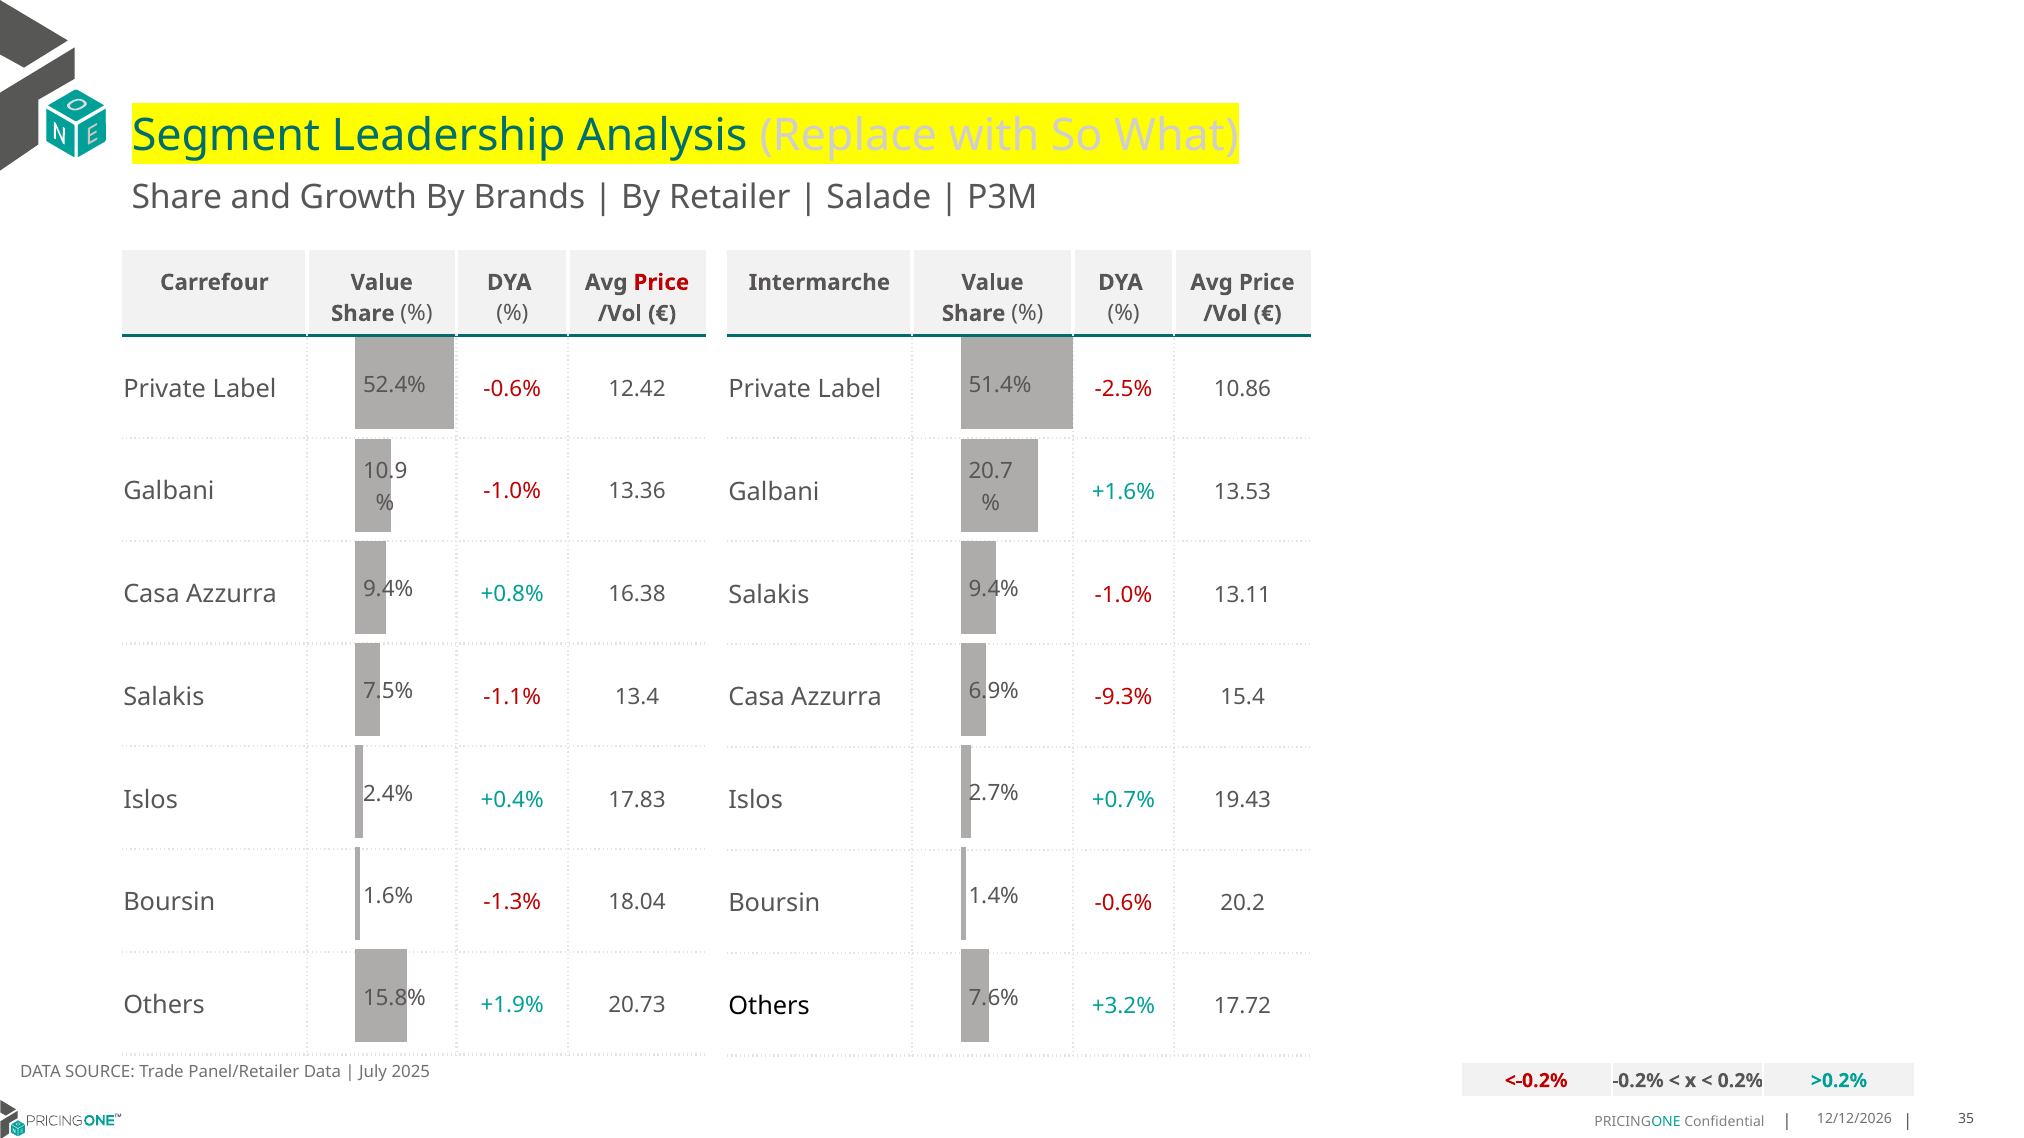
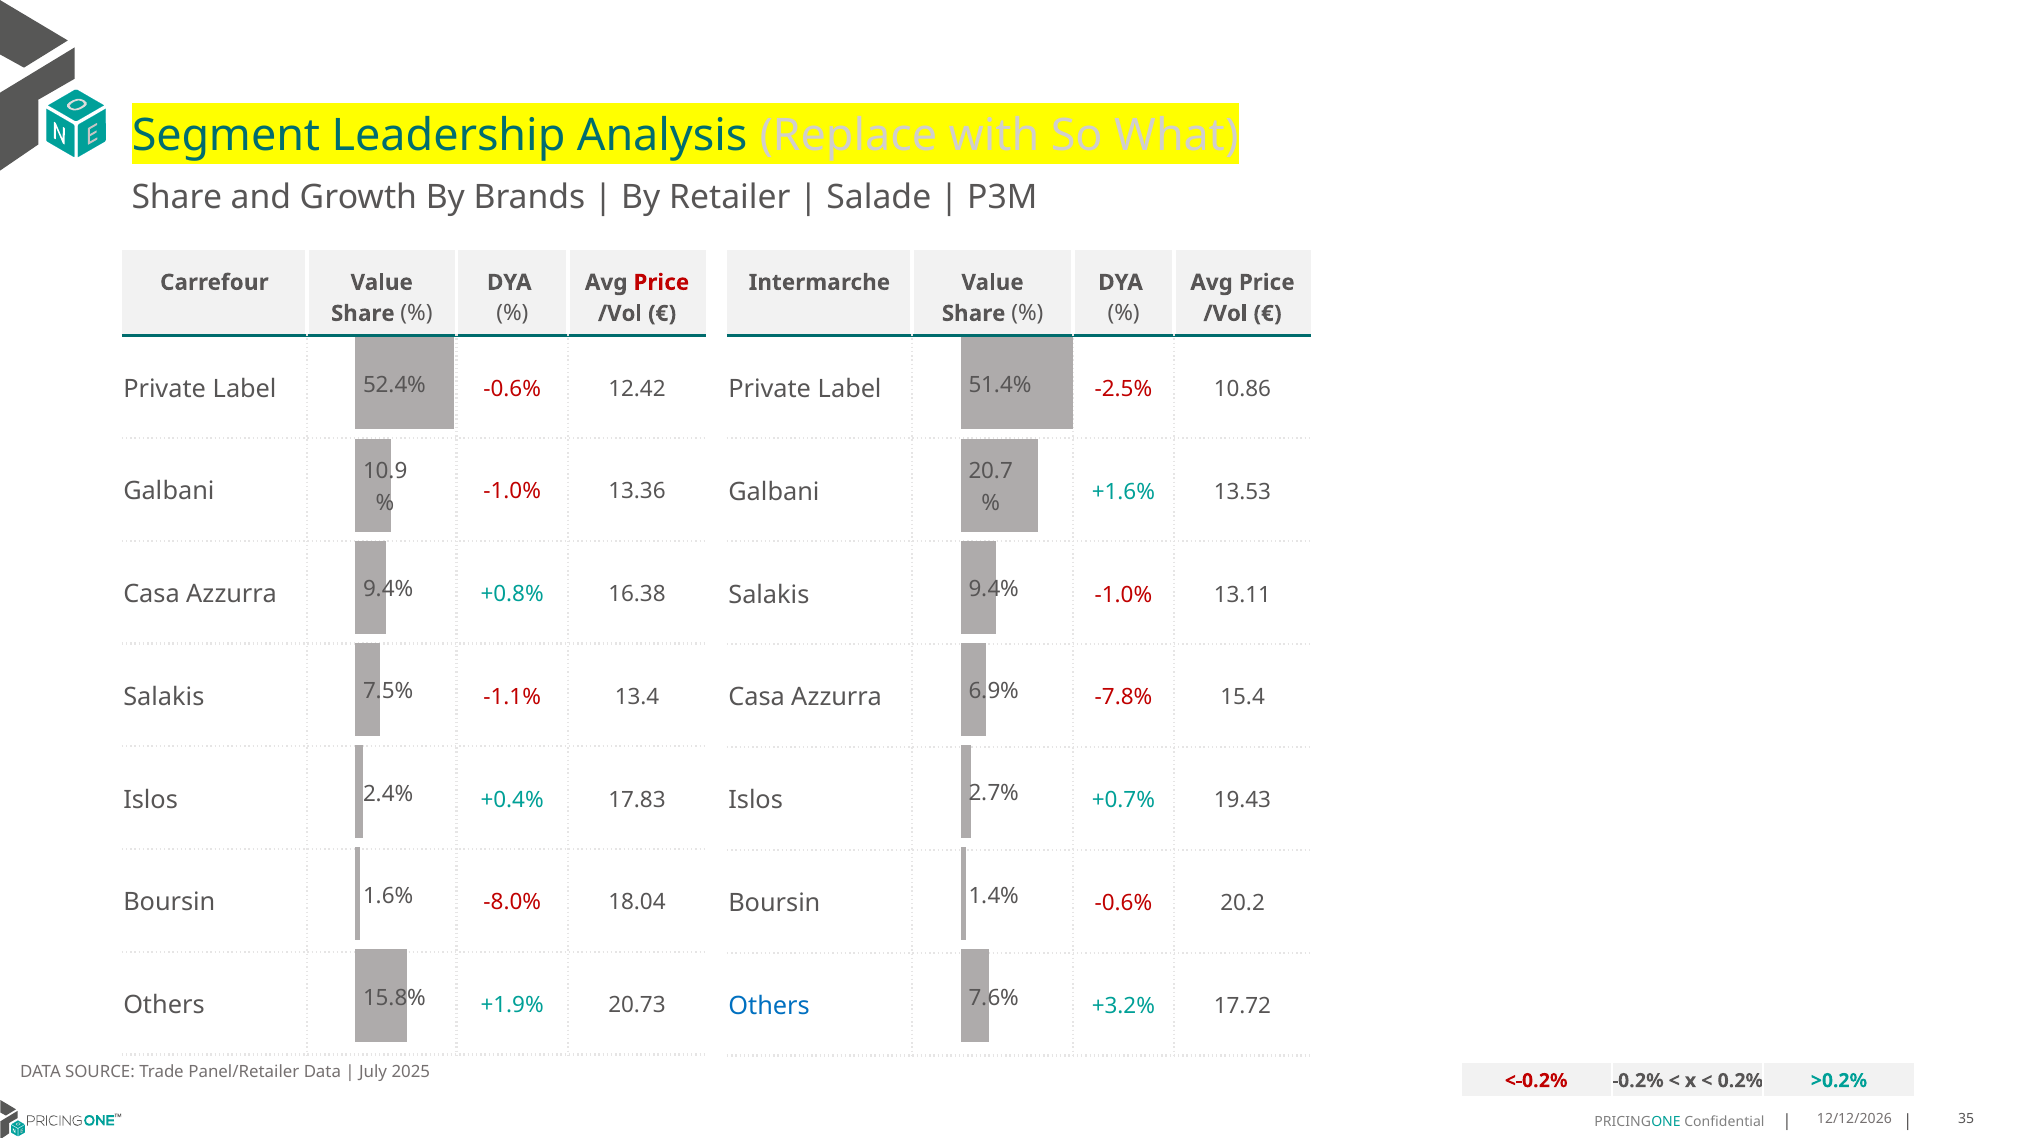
-9.3%: -9.3% -> -7.8%
-1.3%: -1.3% -> -8.0%
Others at (769, 1007) colour: black -> blue
